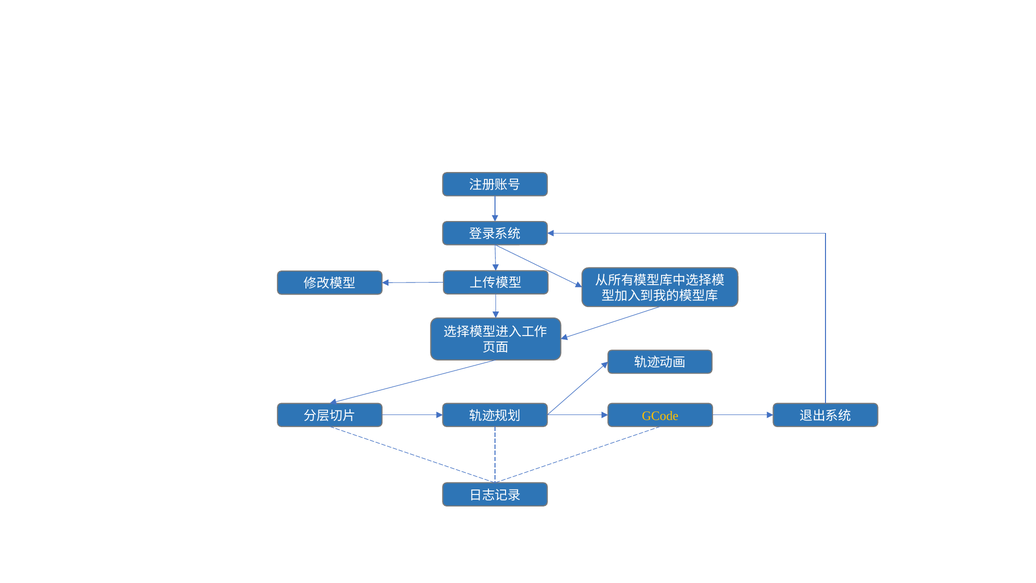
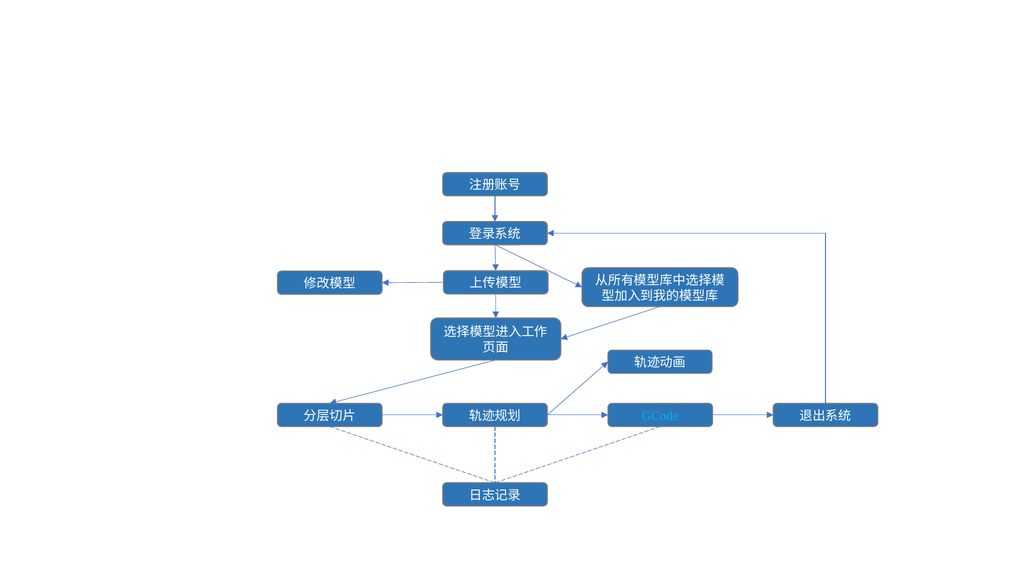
GCode colour: yellow -> light blue
